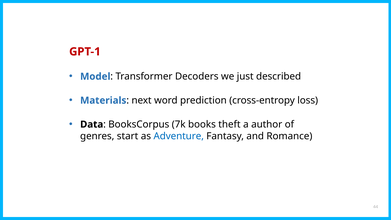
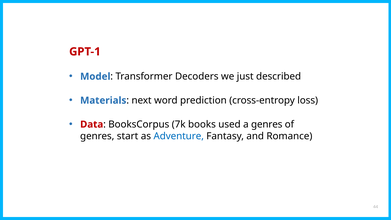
Data colour: black -> red
theft: theft -> used
a author: author -> genres
